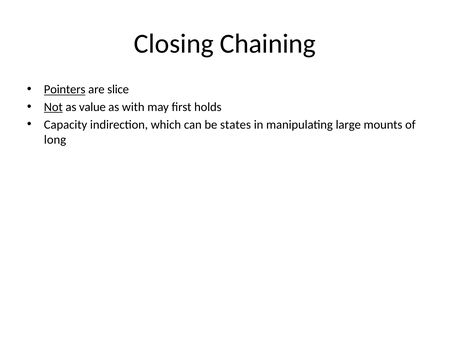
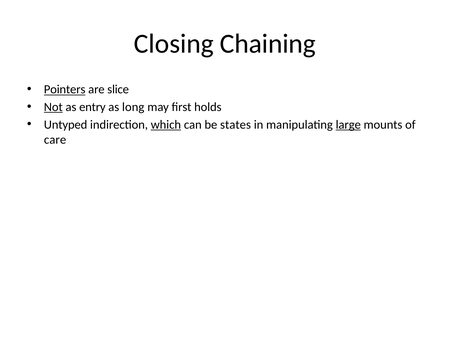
value: value -> entry
with: with -> long
Capacity: Capacity -> Untyped
which underline: none -> present
large underline: none -> present
long: long -> care
